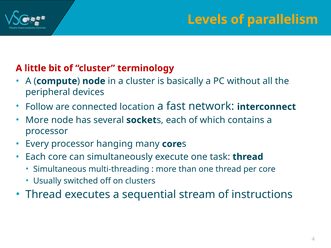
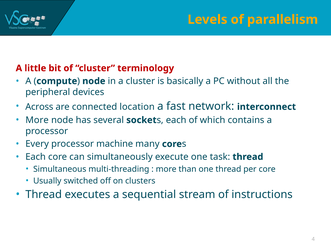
Follow: Follow -> Across
hanging: hanging -> machine
